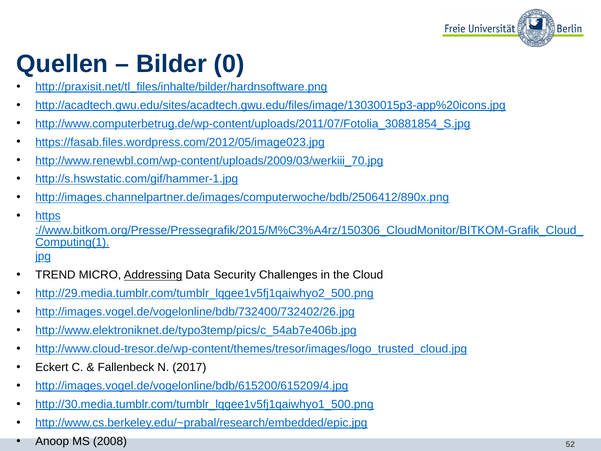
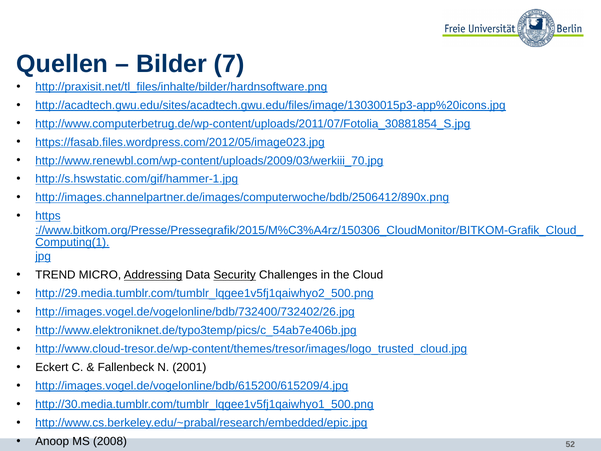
0: 0 -> 7
Security underline: none -> present
2017: 2017 -> 2001
